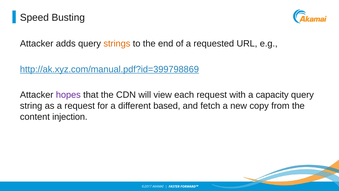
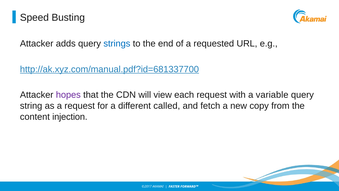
strings colour: orange -> blue
http://ak.xyz.com/manual.pdf?id=399798869: http://ak.xyz.com/manual.pdf?id=399798869 -> http://ak.xyz.com/manual.pdf?id=681337700
capacity: capacity -> variable
based: based -> called
